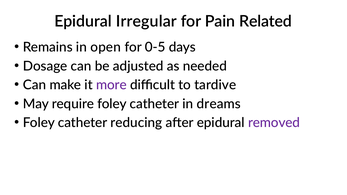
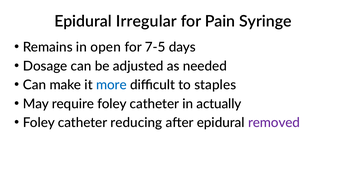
Related: Related -> Syringe
0-5: 0-5 -> 7-5
more colour: purple -> blue
tardive: tardive -> staples
dreams: dreams -> actually
